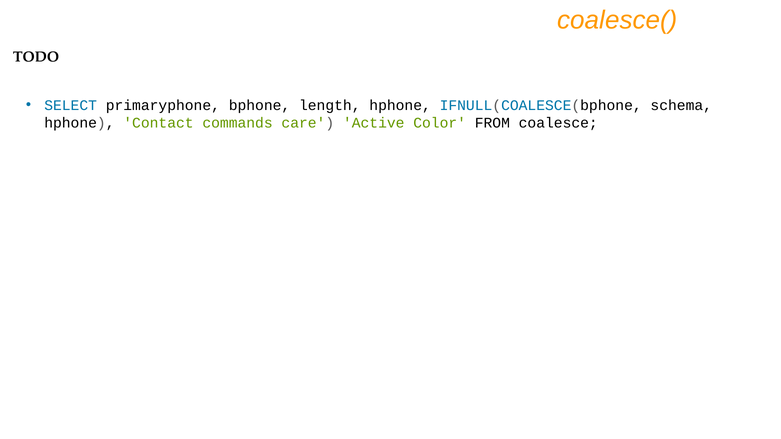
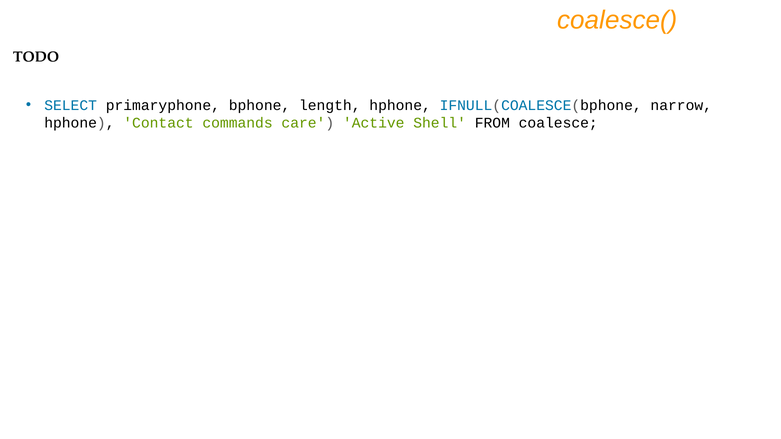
schema: schema -> narrow
Color: Color -> Shell
